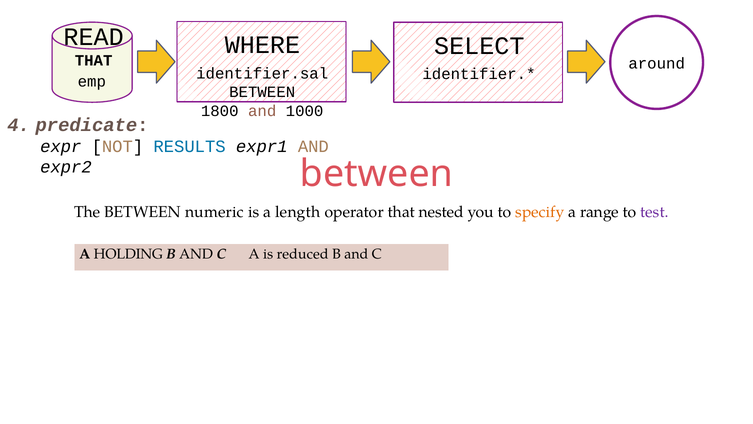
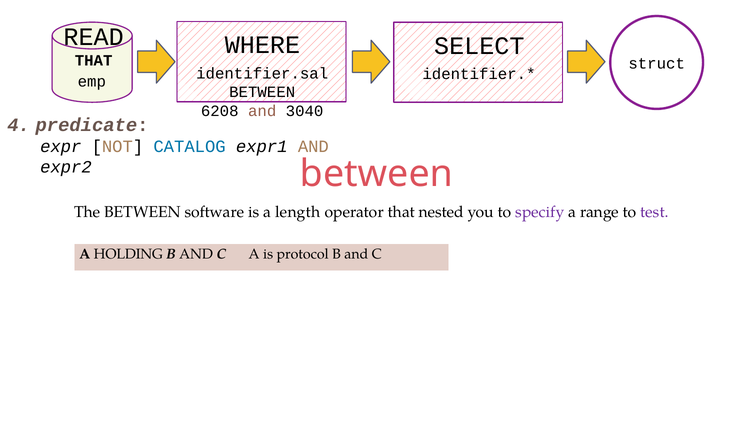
around: around -> struct
1800: 1800 -> 6208
1000: 1000 -> 3040
RESULTS: RESULTS -> CATALOG
numeric: numeric -> software
specify colour: orange -> purple
reduced: reduced -> protocol
